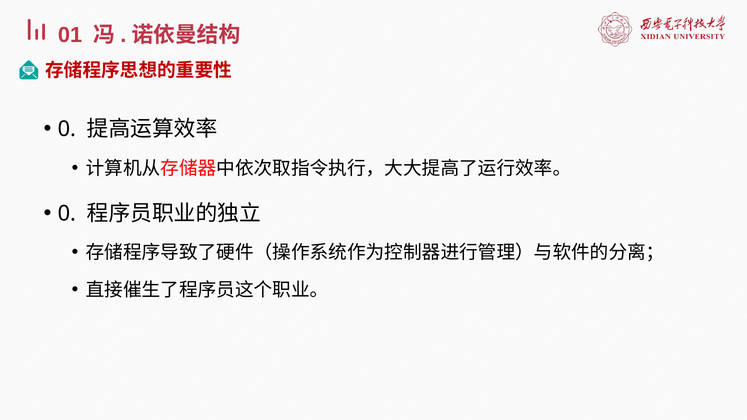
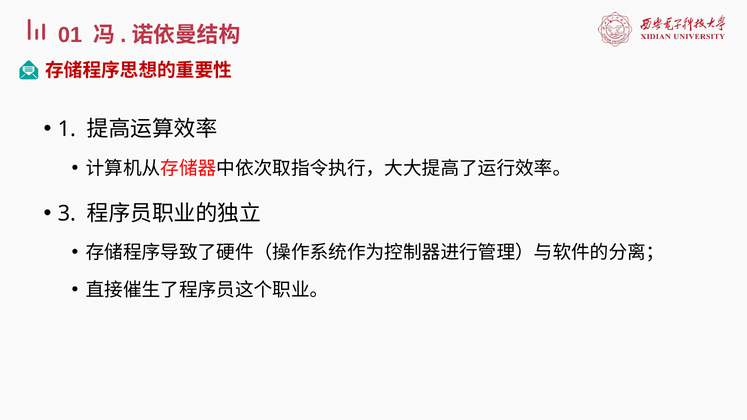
0 at (67, 129): 0 -> 1
0 at (67, 214): 0 -> 3
